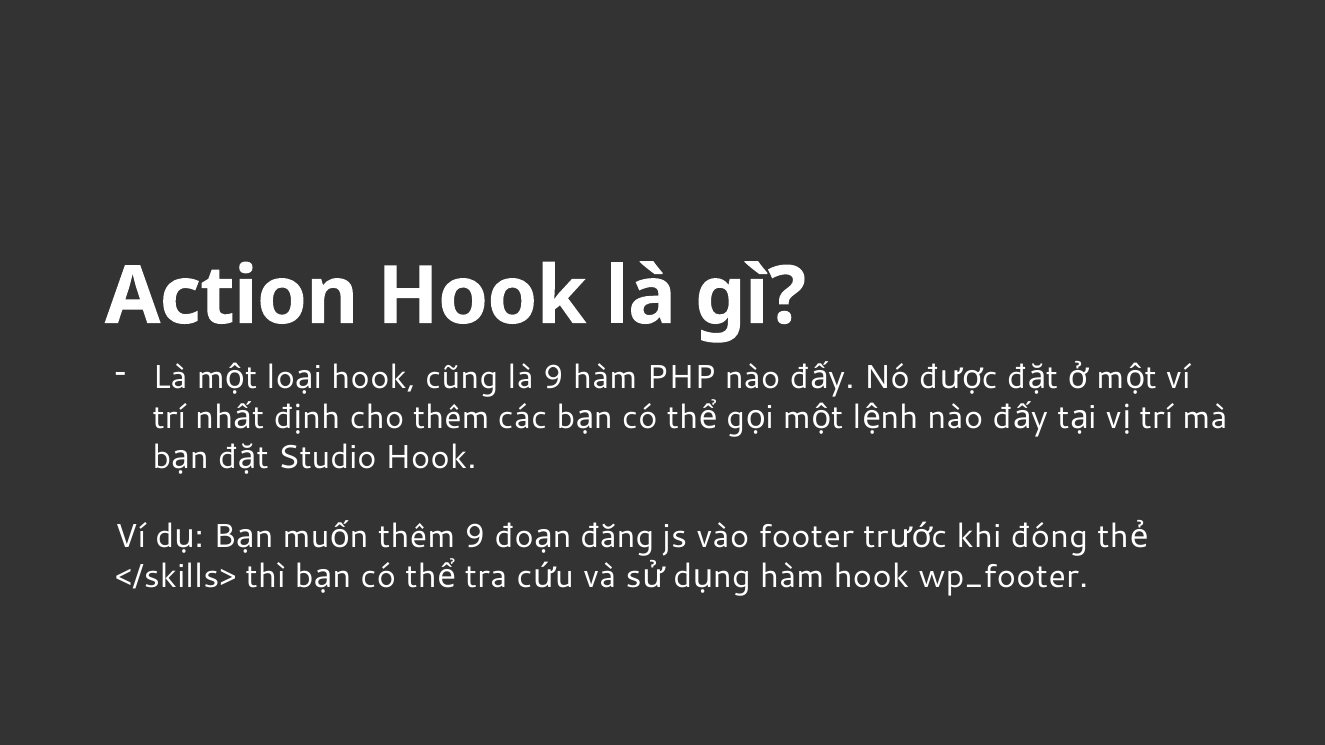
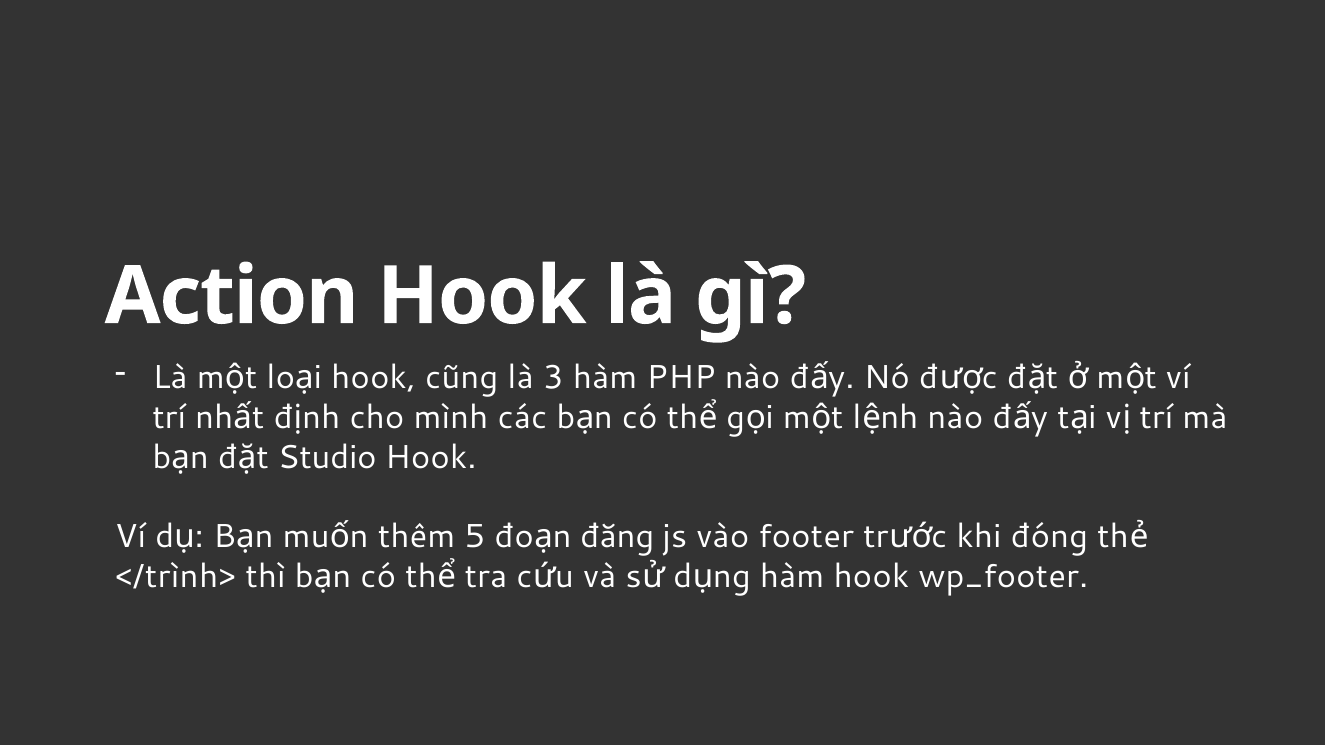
là 9: 9 -> 3
cho thêm: thêm -> mình
thêm 9: 9 -> 5
</skills>: </skills> -> </trình>
